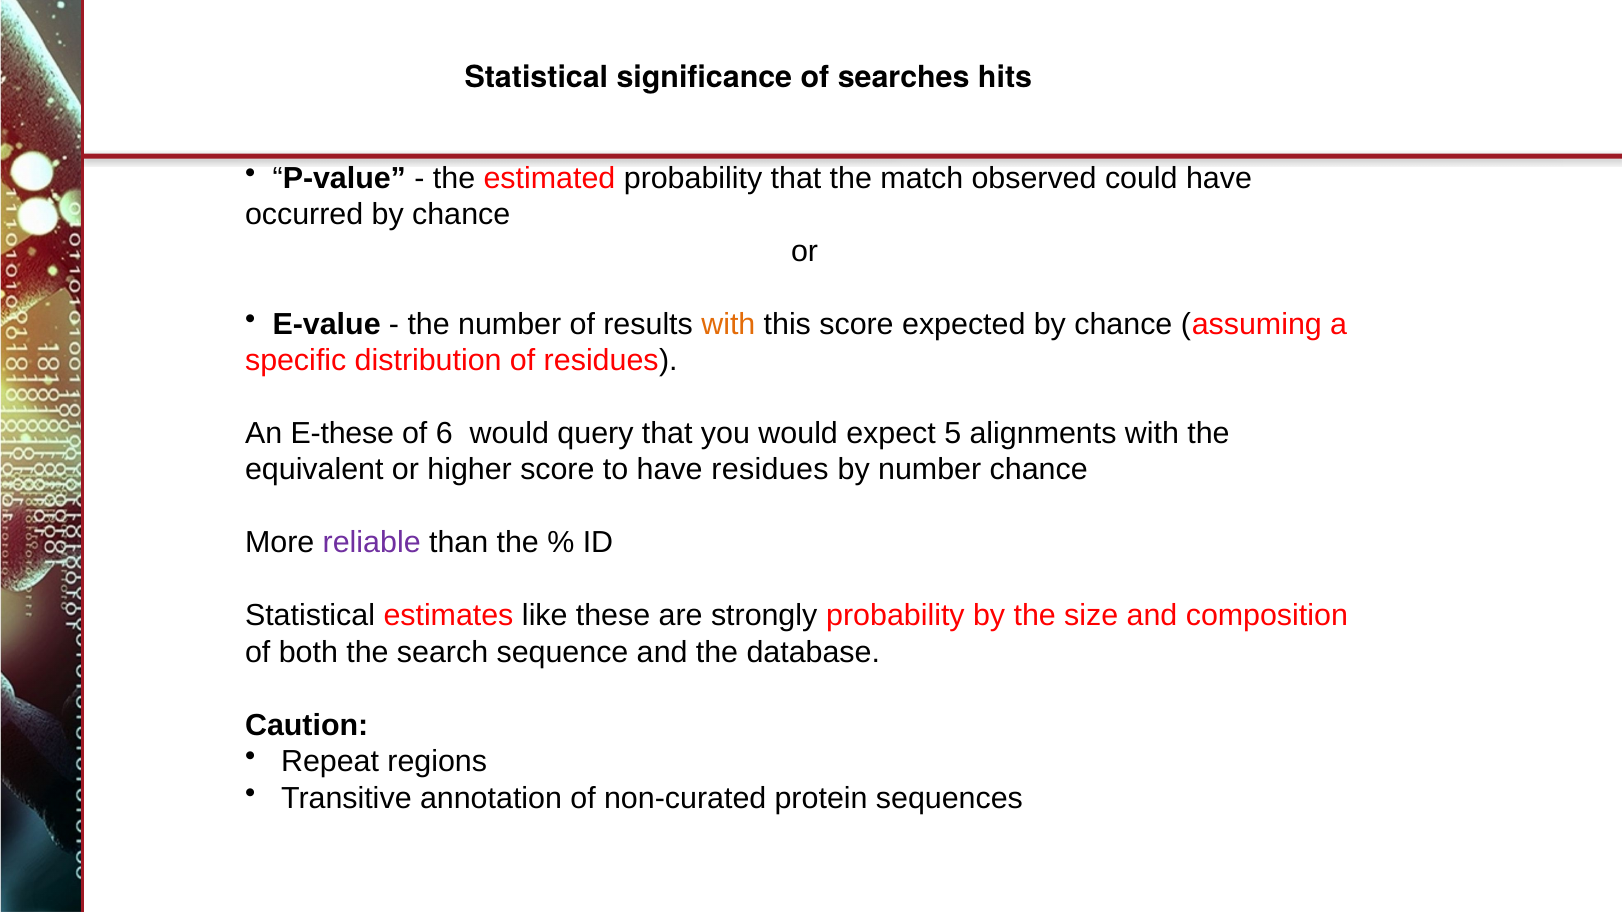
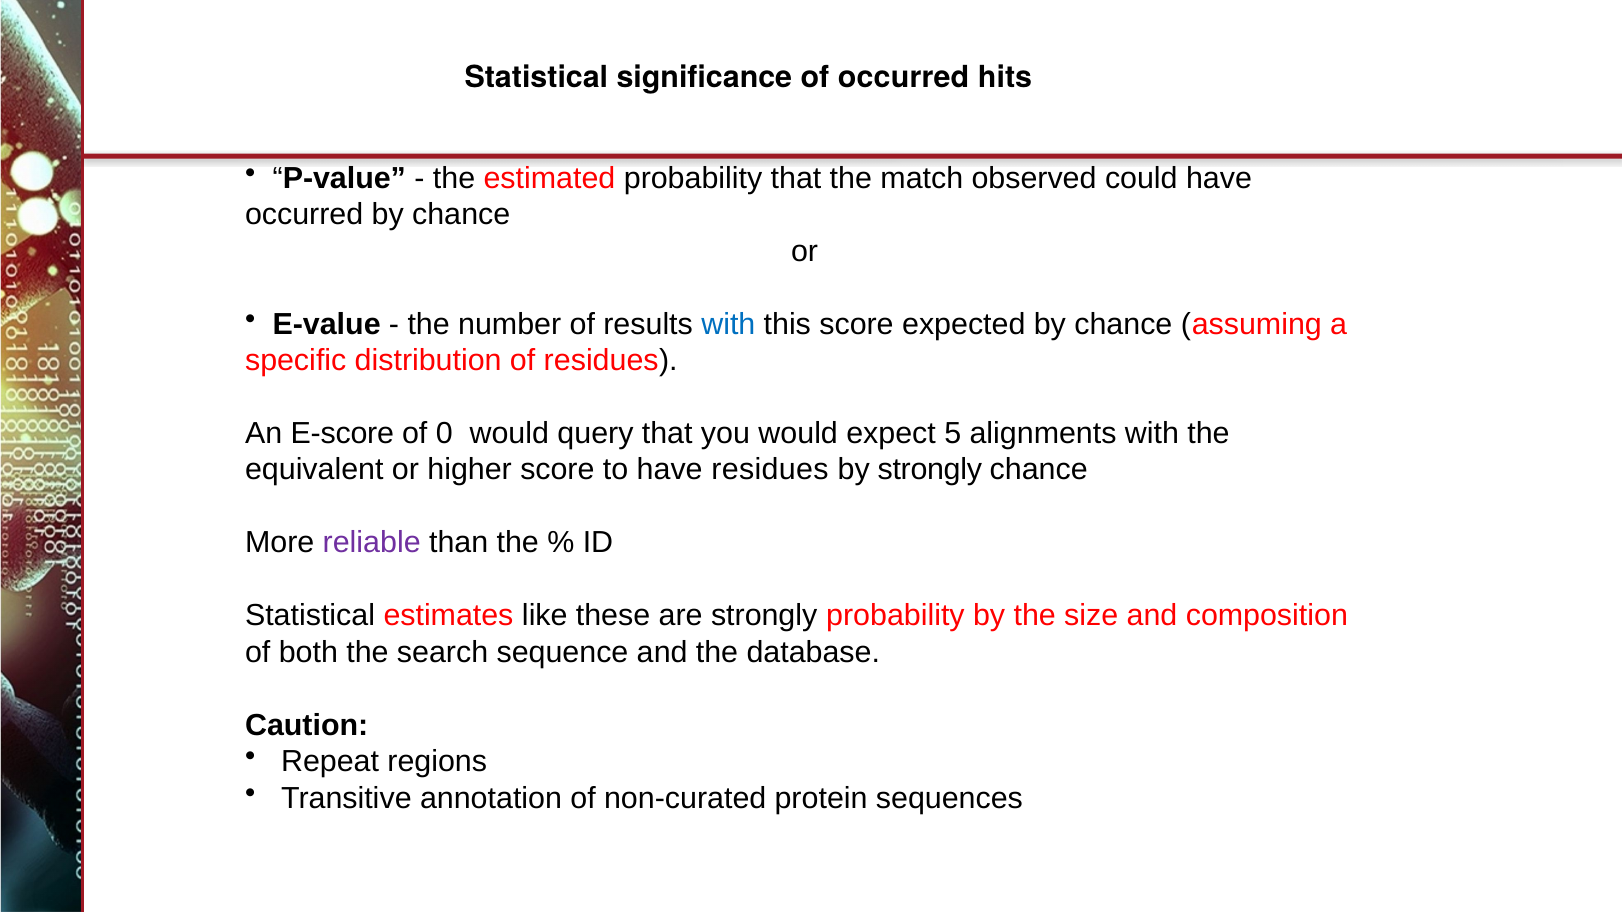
of searches: searches -> occurred
with at (728, 324) colour: orange -> blue
E-these: E-these -> E-score
6: 6 -> 0
by number: number -> strongly
